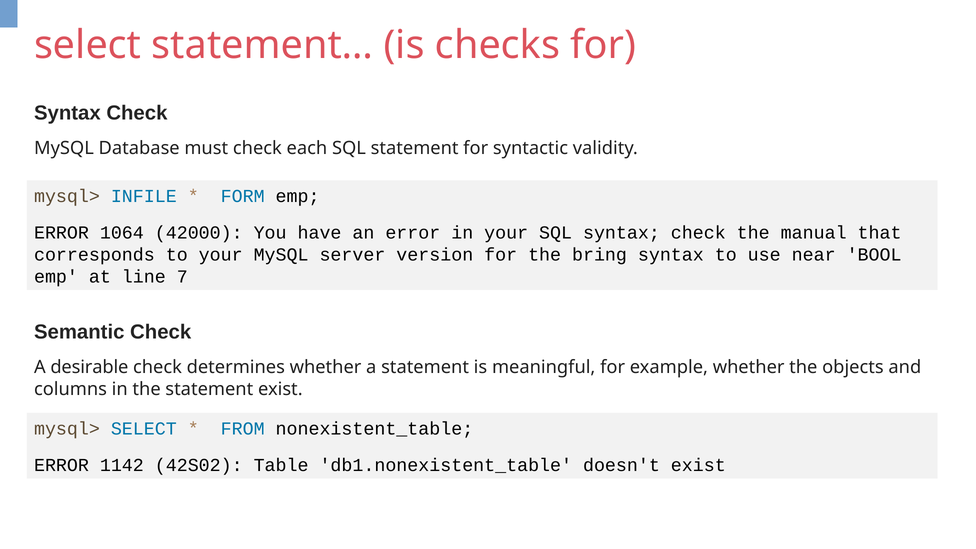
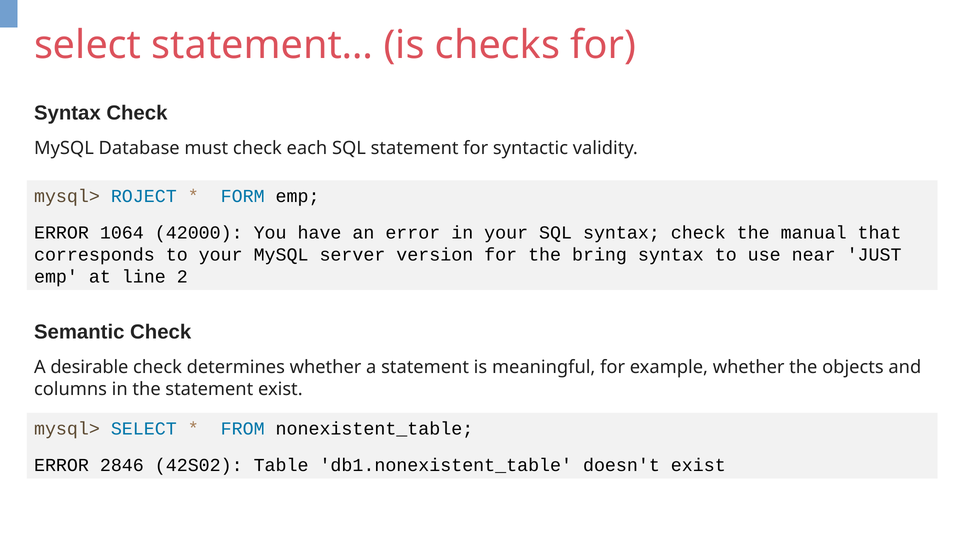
INFILE: INFILE -> ROJECT
BOOL: BOOL -> JUST
7: 7 -> 2
1142: 1142 -> 2846
